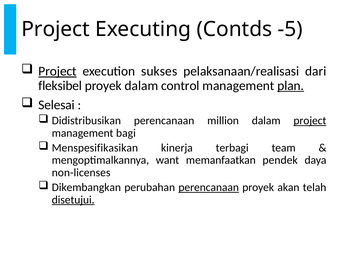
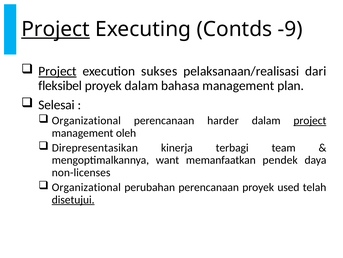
Project at (56, 29) underline: none -> present
-5: -5 -> -9
control: control -> bahasa
plan underline: present -> none
Didistribusikan at (86, 120): Didistribusikan -> Organizational
million: million -> harder
bagi: bagi -> oleh
Menspesifikasikan: Menspesifikasikan -> Direpresentasikan
Dikembangkan at (86, 187): Dikembangkan -> Organizational
perencanaan at (209, 187) underline: present -> none
akan: akan -> used
